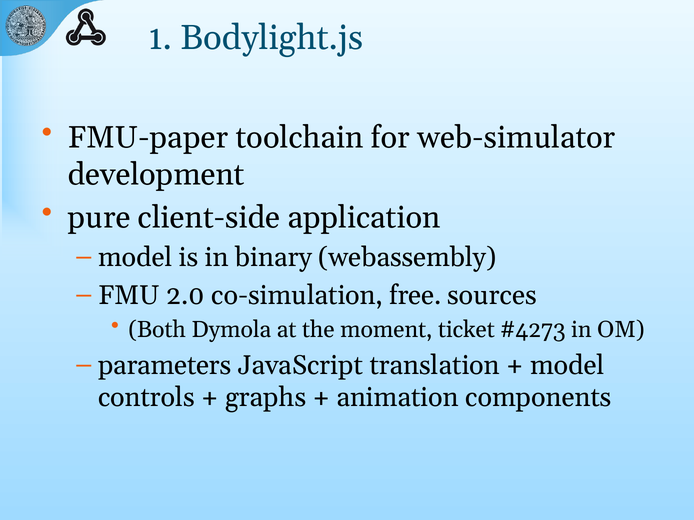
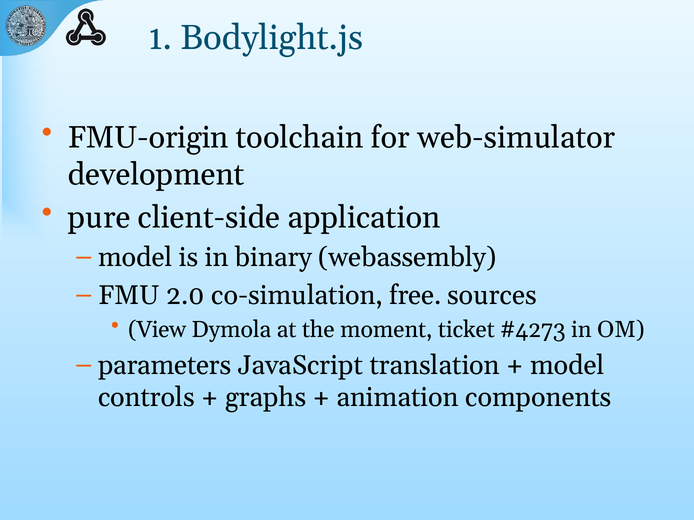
FMU-paper: FMU-paper -> FMU-origin
Both: Both -> View
